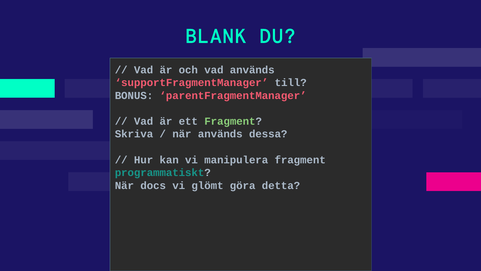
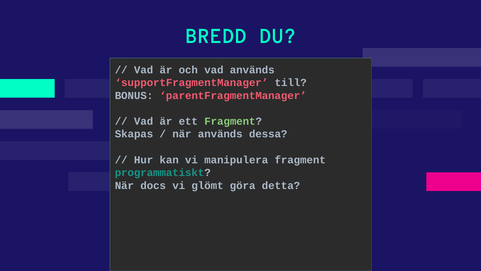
BLANK: BLANK -> BREDD
Skriva: Skriva -> Skapas
